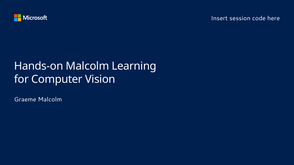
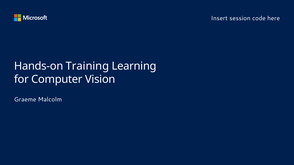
Hands-on Malcolm: Malcolm -> Training
